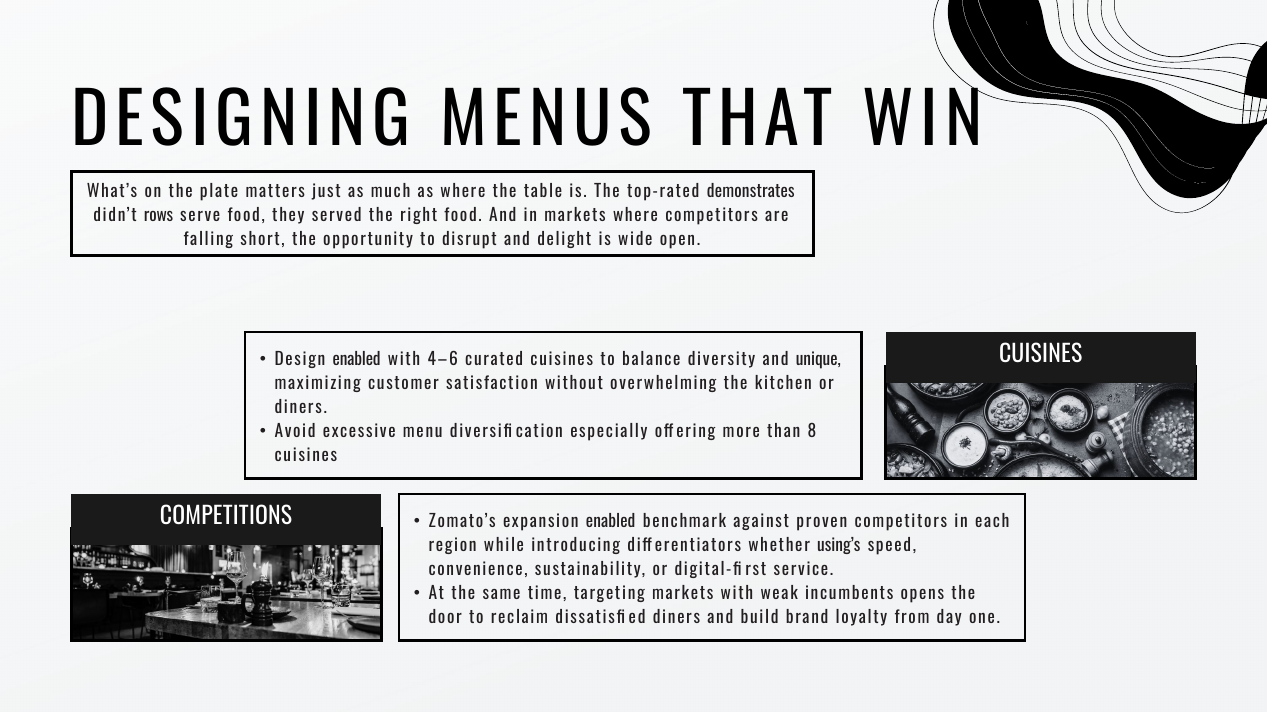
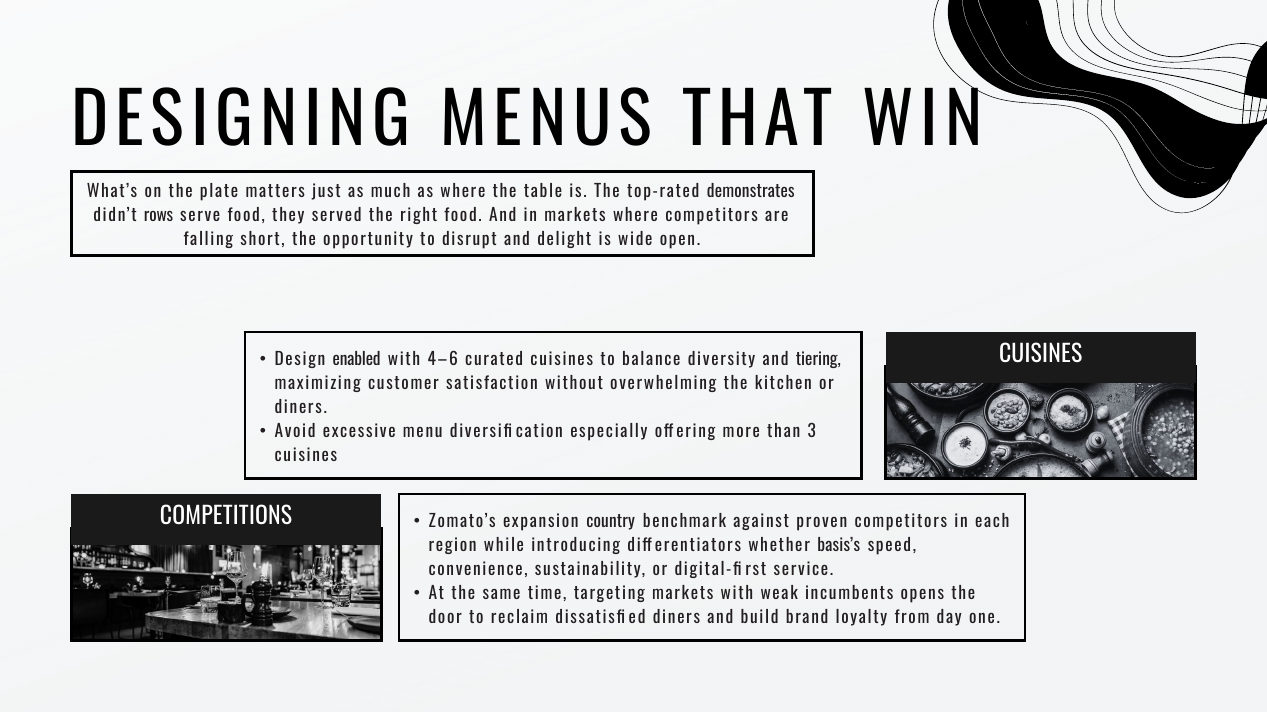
unique: unique -> tiering
8: 8 -> 3
expansion enabled: enabled -> country
using’s: using’s -> basis’s
